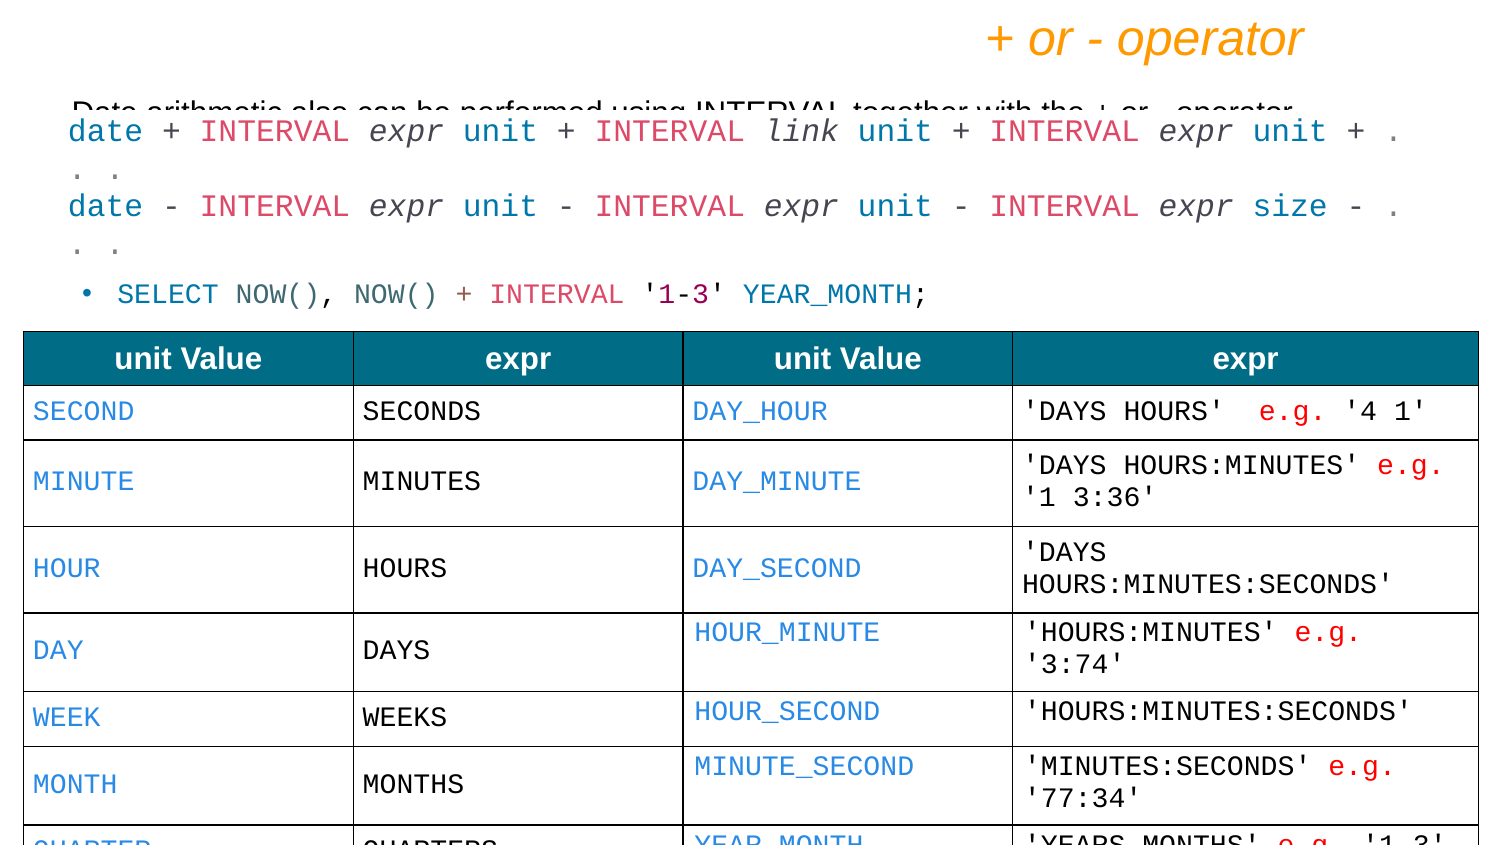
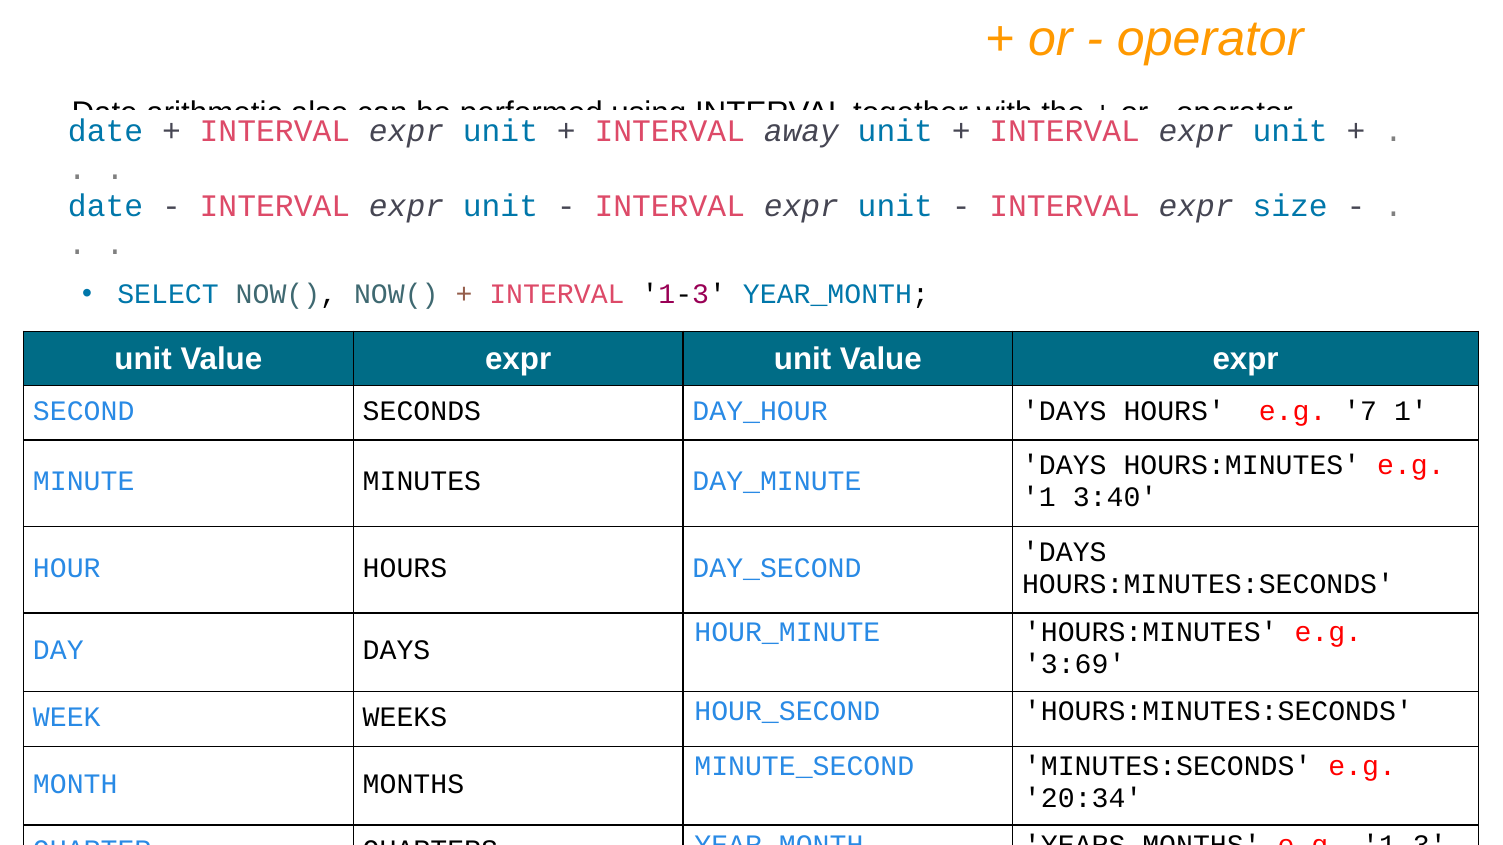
link: link -> away
4: 4 -> 7
3:36: 3:36 -> 3:40
3:74: 3:74 -> 3:69
77:34: 77:34 -> 20:34
